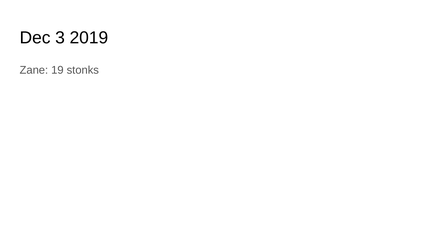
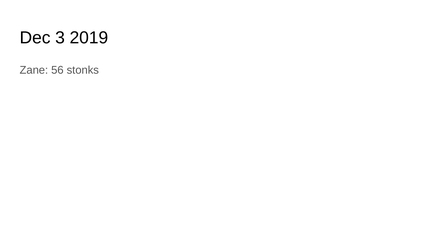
19: 19 -> 56
